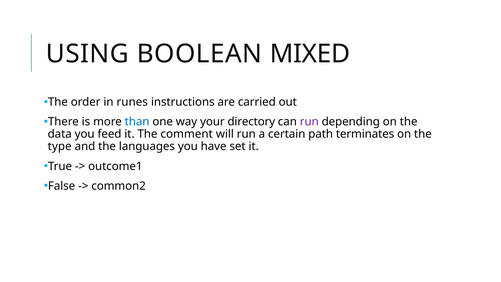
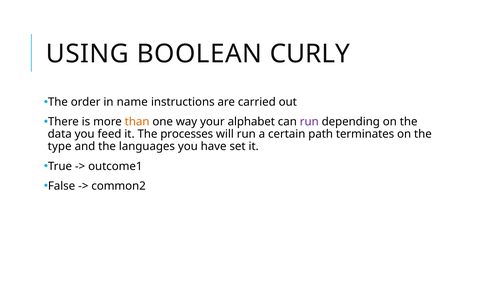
MIXED: MIXED -> CURLY
runes: runes -> name
than colour: blue -> orange
directory: directory -> alphabet
comment: comment -> processes
